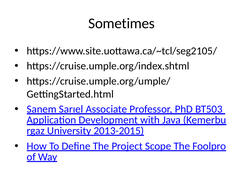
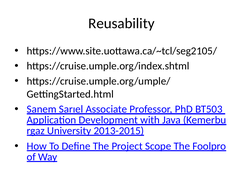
Sometimes: Sometimes -> Reusability
